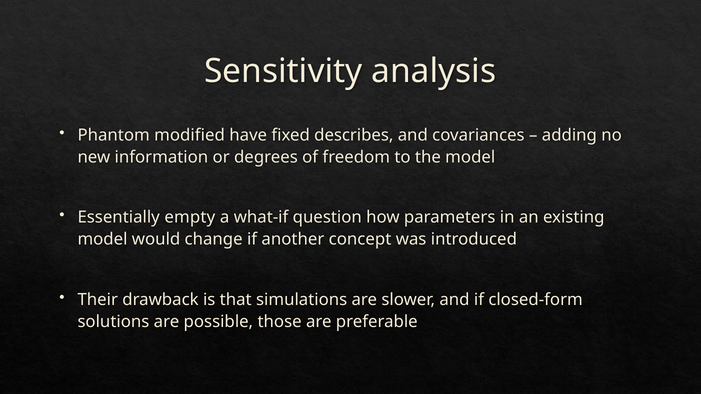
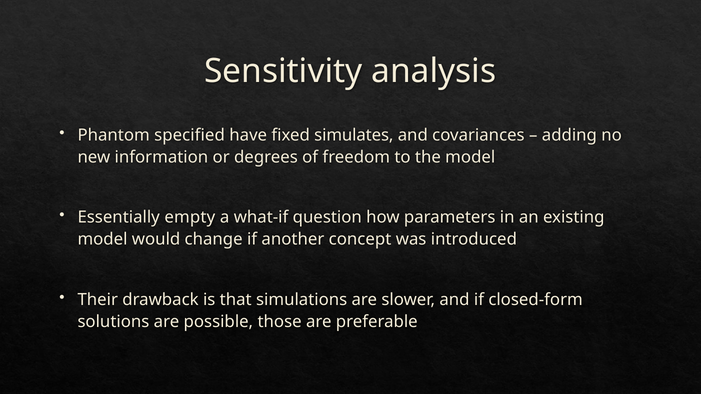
modified: modified -> specified
describes: describes -> simulates
